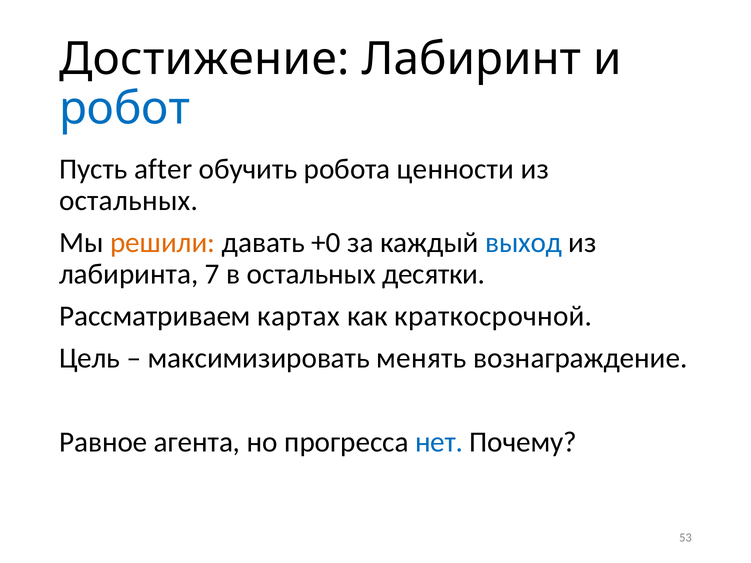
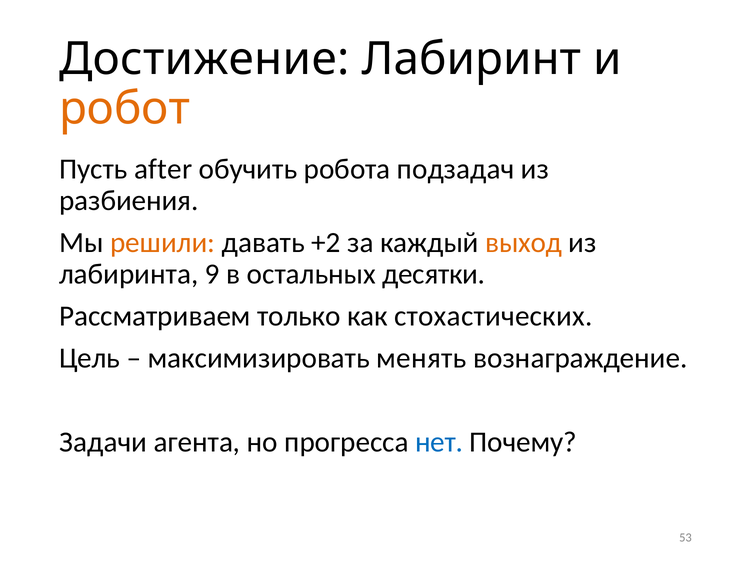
робот colour: blue -> orange
ценности: ценности -> подзадач
остальных at (129, 201): остальных -> разбиения
+0: +0 -> +2
выход colour: blue -> orange
7: 7 -> 9
картах: картах -> только
краткосрочной: краткосрочной -> стохастических
Равное: Равное -> Задачи
